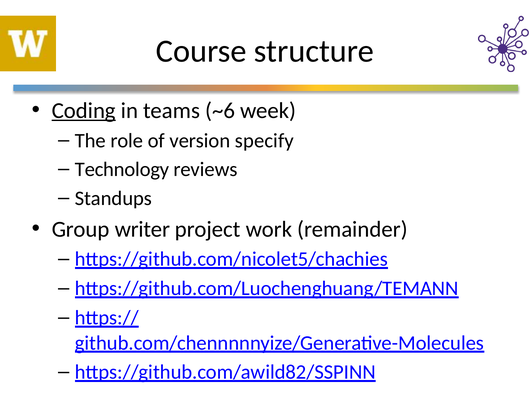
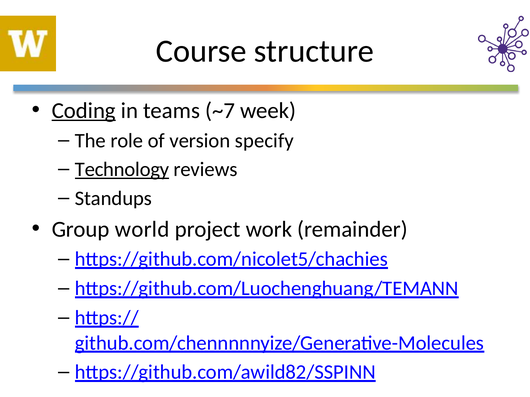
~6: ~6 -> ~7
Technology underline: none -> present
writer: writer -> world
